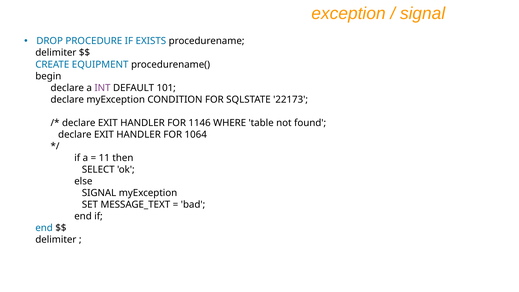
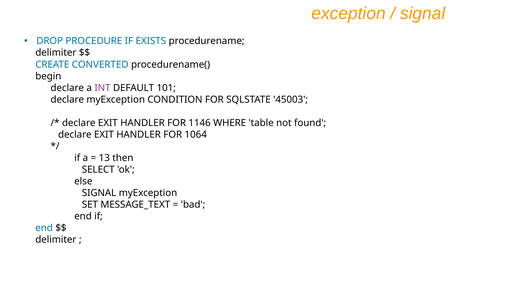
EQUIPMENT: EQUIPMENT -> CONVERTED
22173: 22173 -> 45003
11: 11 -> 13
